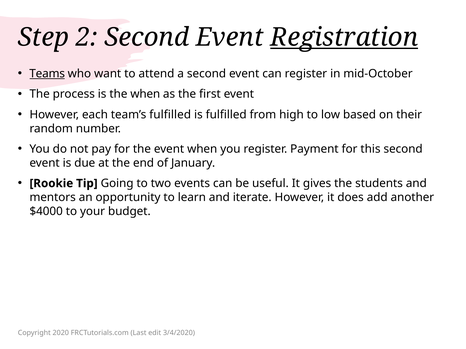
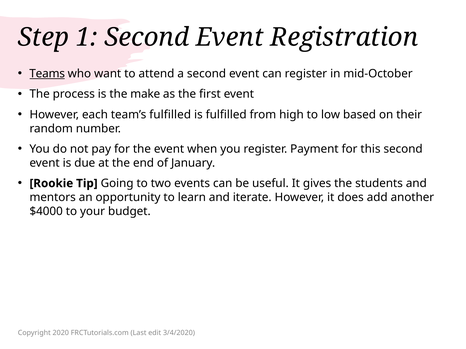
2: 2 -> 1
Registration underline: present -> none
the when: when -> make
